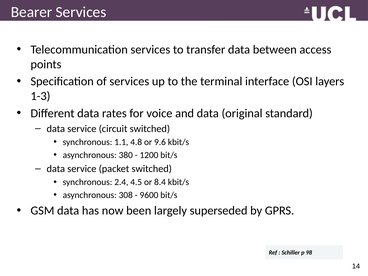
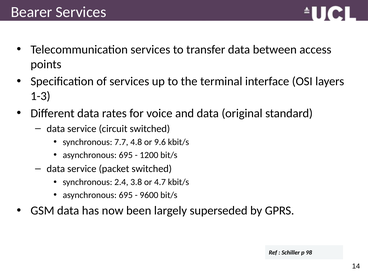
1.1: 1.1 -> 7.7
380 at (126, 155): 380 -> 695
4.5: 4.5 -> 3.8
8.4: 8.4 -> 4.7
308 at (126, 195): 308 -> 695
